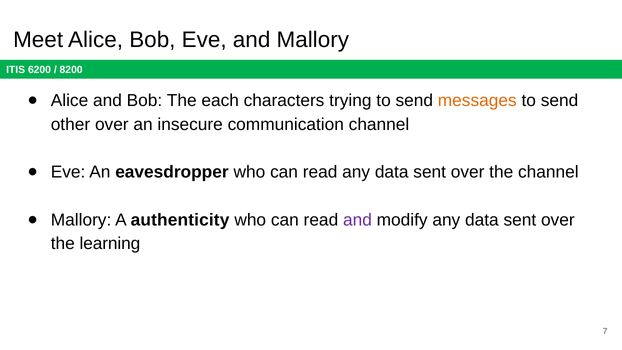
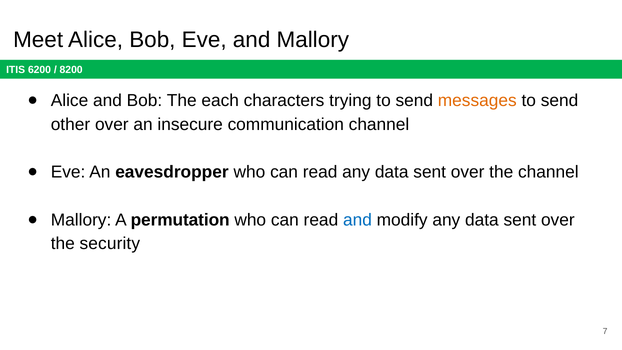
authenticity: authenticity -> permutation
and at (357, 220) colour: purple -> blue
learning: learning -> security
